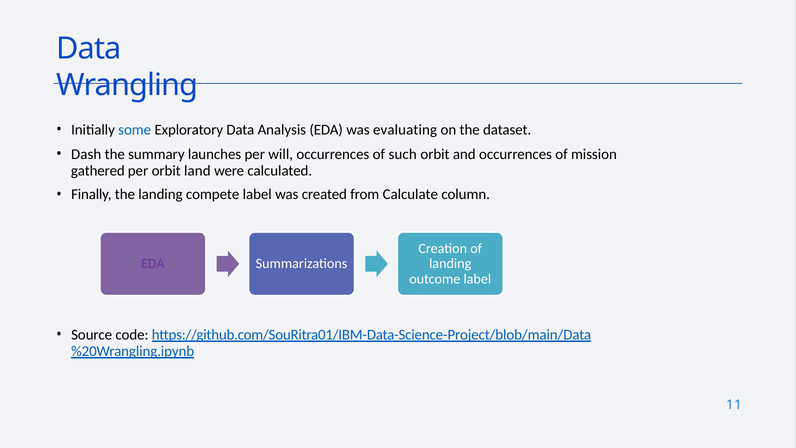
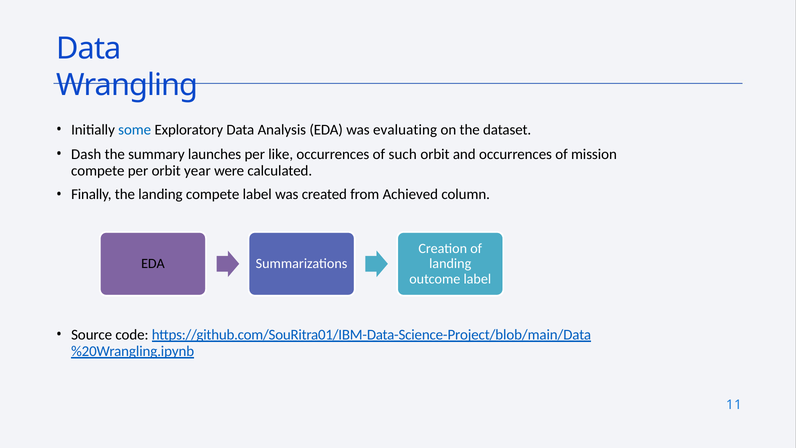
will: will -> like
gathered at (98, 171): gathered -> compete
land: land -> year
Calculate: Calculate -> Achieved
EDA at (153, 264) colour: purple -> black
